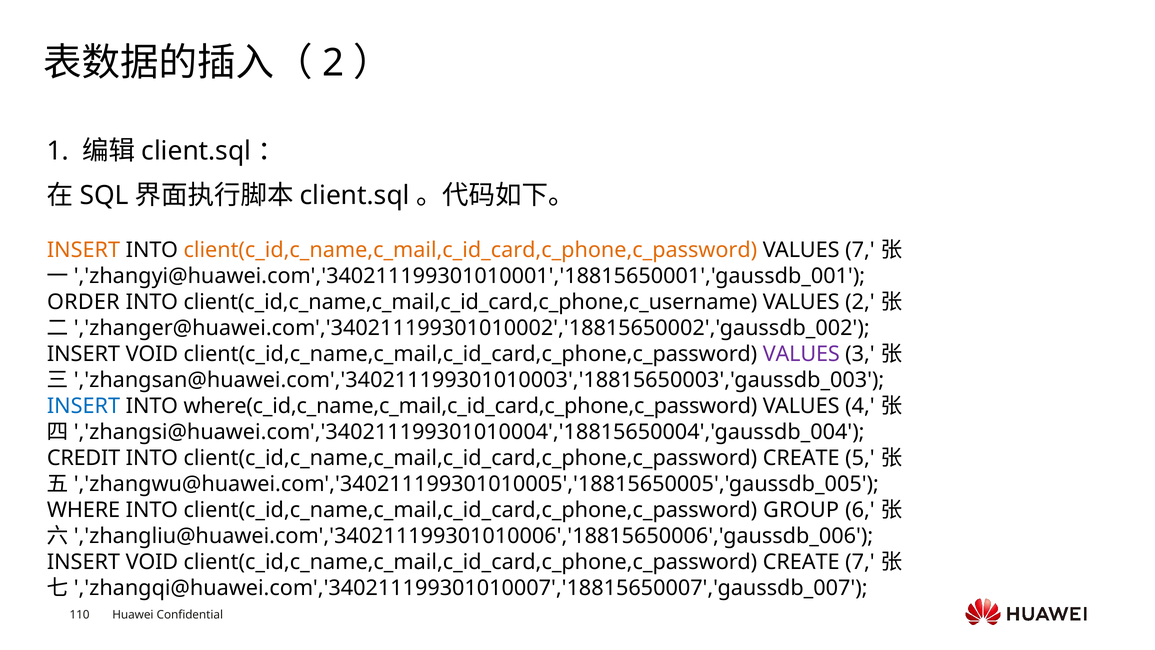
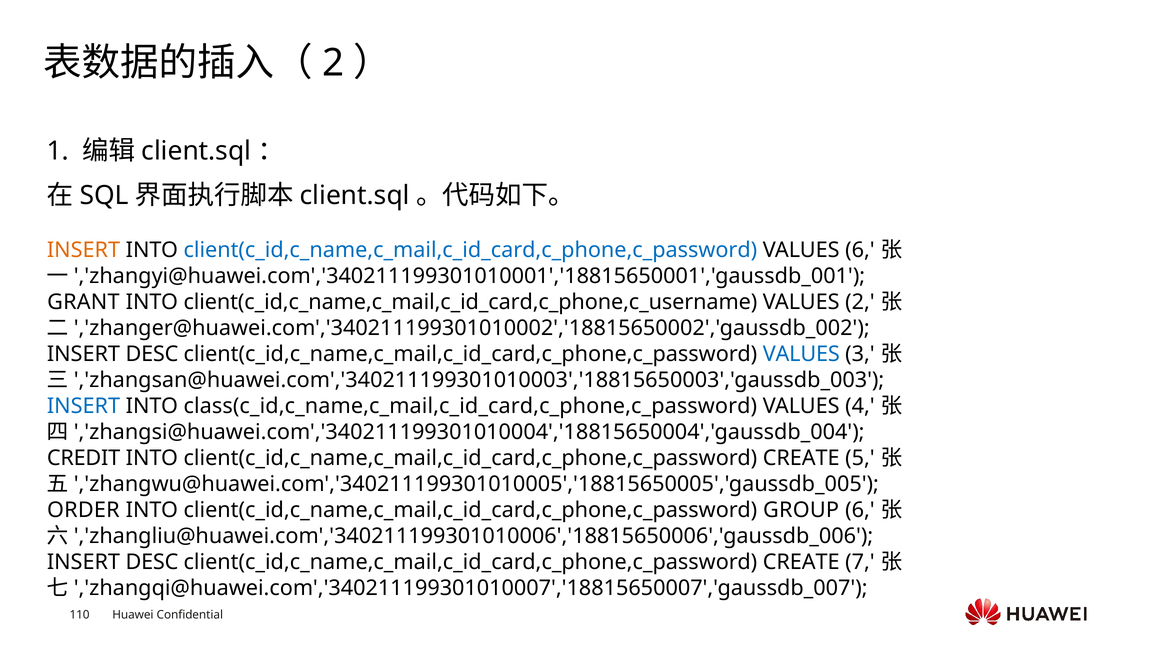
client(c_id,c_name,c_mail,c_id_card,c_phone,c_password at (470, 250) colour: orange -> blue
VALUES 7: 7 -> 6
ORDER: ORDER -> GRANT
VOID at (152, 354): VOID -> DESC
VALUES at (801, 354) colour: purple -> blue
where(c_id,c_name,c_mail,c_id_card,c_phone,c_password: where(c_id,c_name,c_mail,c_id_card,c_phone,c_password -> class(c_id,c_name,c_mail,c_id_card,c_phone,c_password
WHERE: WHERE -> ORDER
VOID at (152, 562): VOID -> DESC
